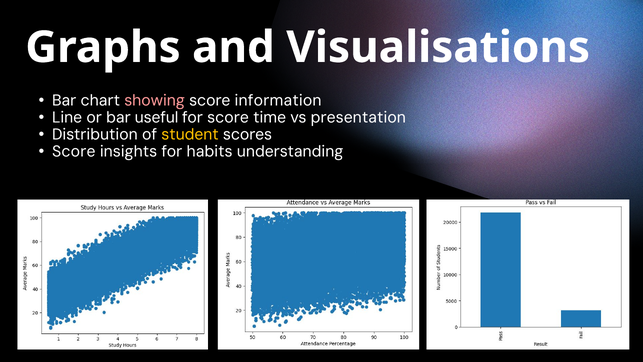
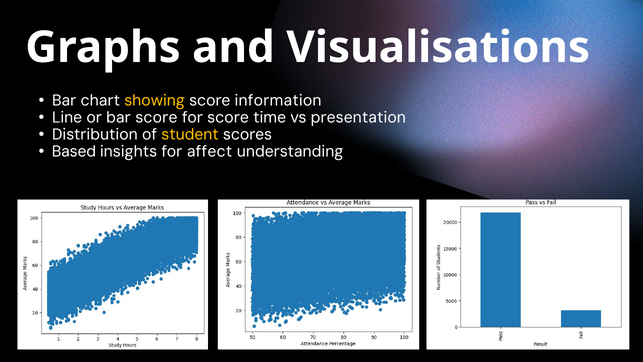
showing colour: pink -> yellow
bar useful: useful -> score
Score at (74, 152): Score -> Based
habits: habits -> affect
